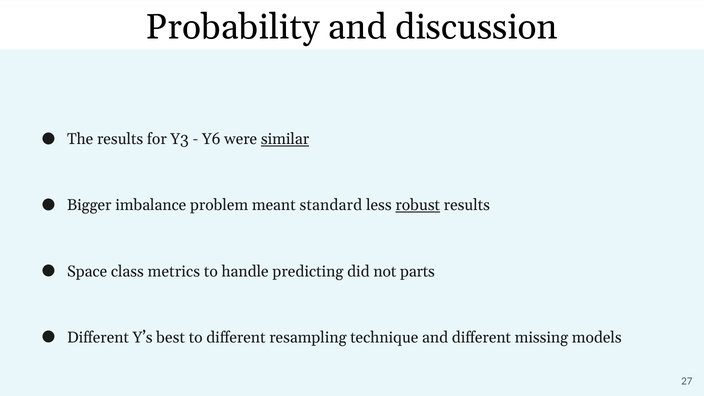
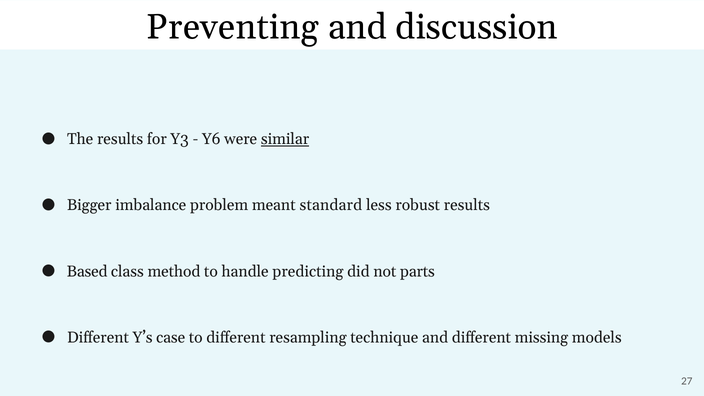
Probability: Probability -> Preventing
robust underline: present -> none
Space: Space -> Based
metrics: metrics -> method
best: best -> case
